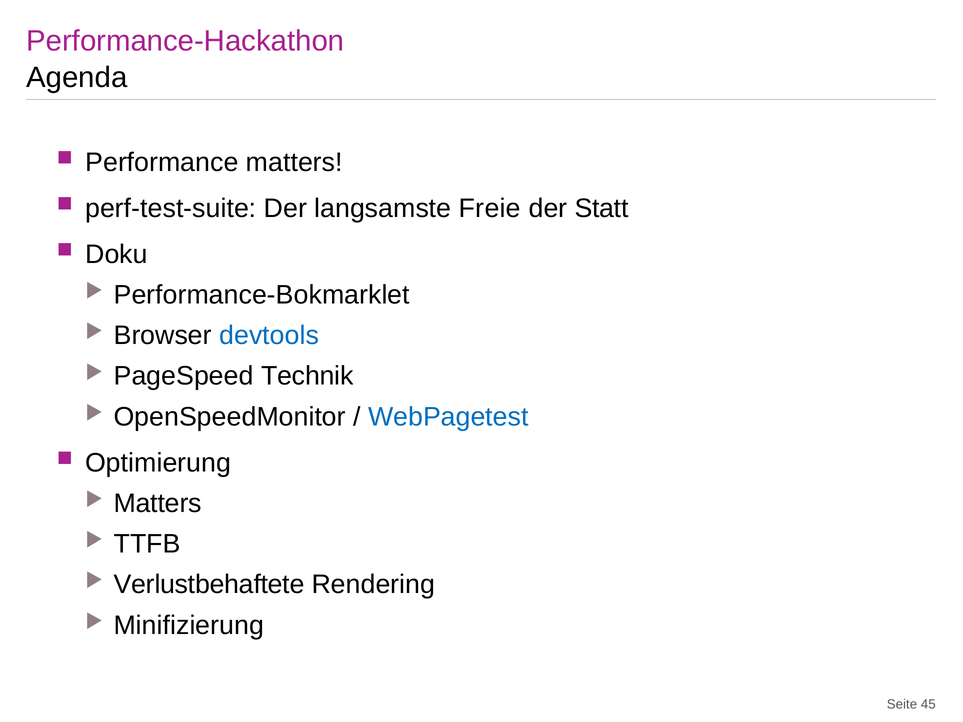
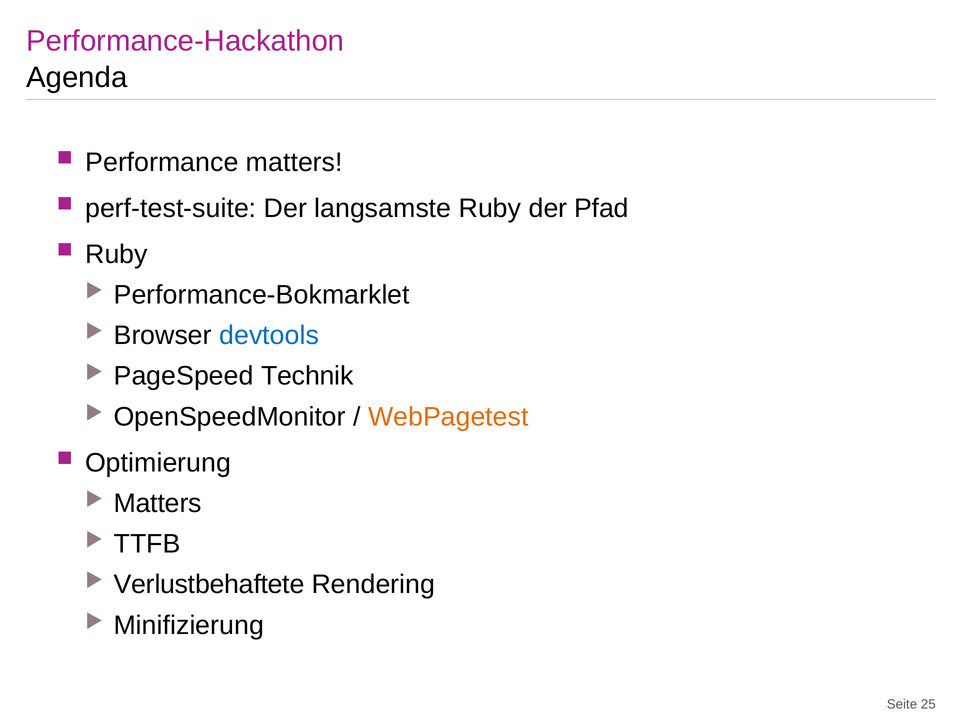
langsamste Freie: Freie -> Ruby
Statt: Statt -> Pfad
Doku at (116, 254): Doku -> Ruby
WebPagetest colour: blue -> orange
45: 45 -> 25
